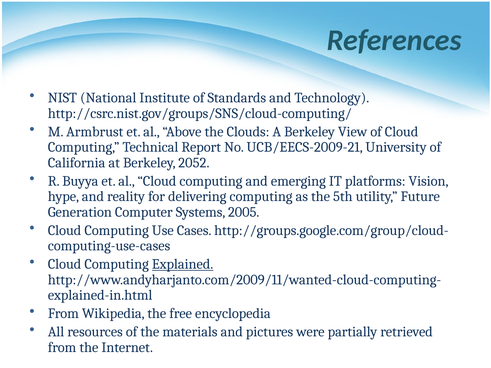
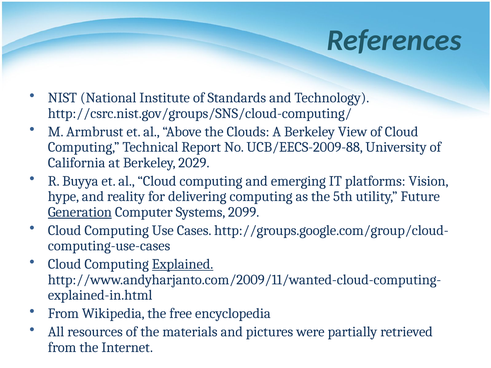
UCB/EECS-2009-21: UCB/EECS-2009-21 -> UCB/EECS-2009-88
2052: 2052 -> 2029
Generation underline: none -> present
2005: 2005 -> 2099
